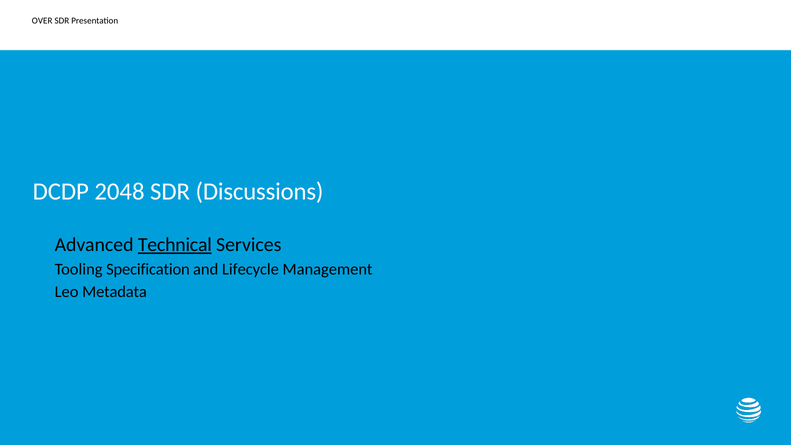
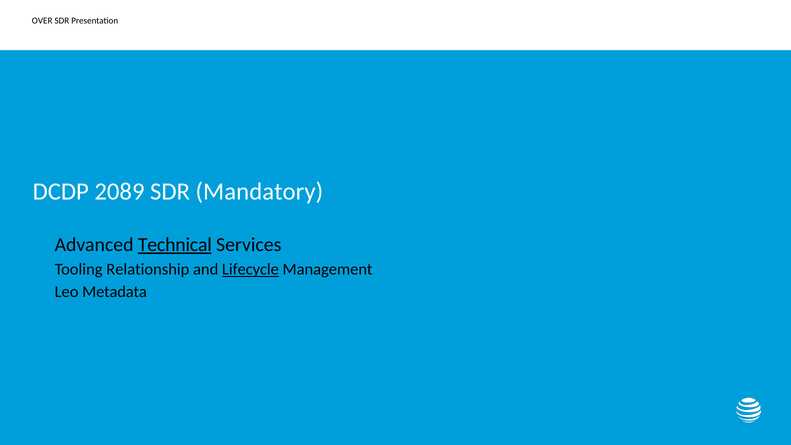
2048: 2048 -> 2089
Discussions: Discussions -> Mandatory
Specification: Specification -> Relationship
Lifecycle underline: none -> present
